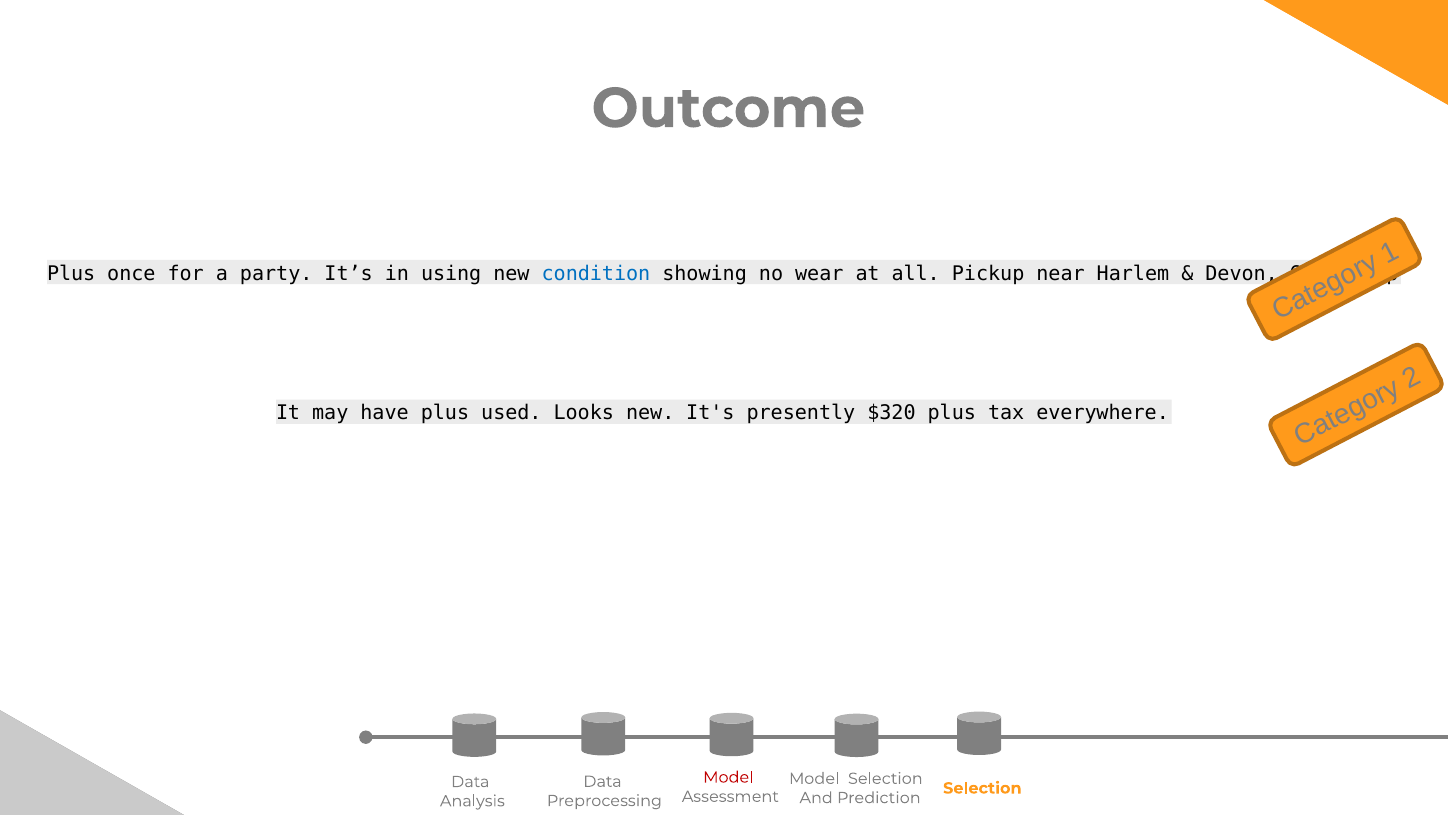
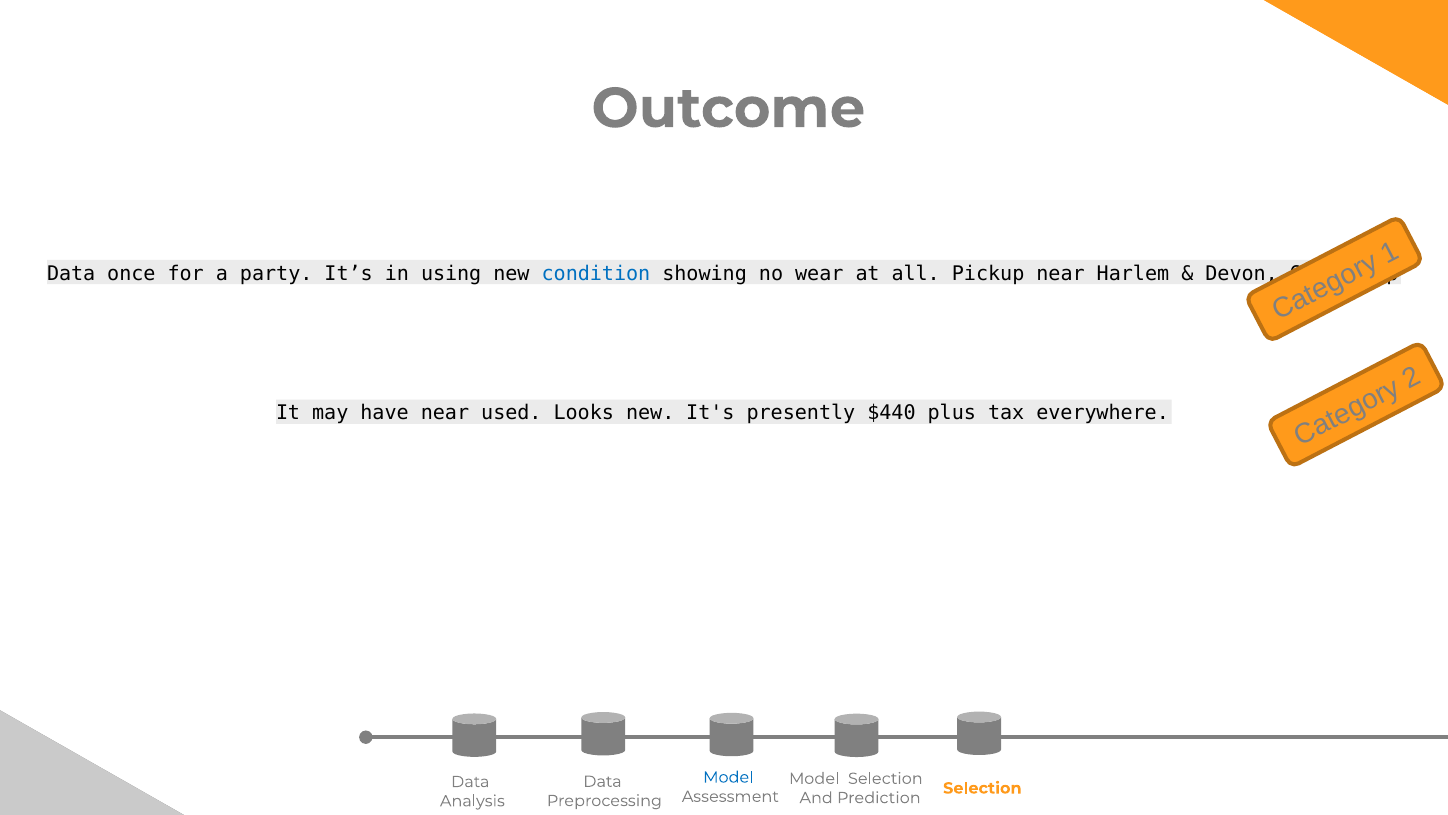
Plus at (71, 273): Plus -> Data
have plus: plus -> near
$320: $320 -> $440
Model at (728, 777) colour: red -> blue
